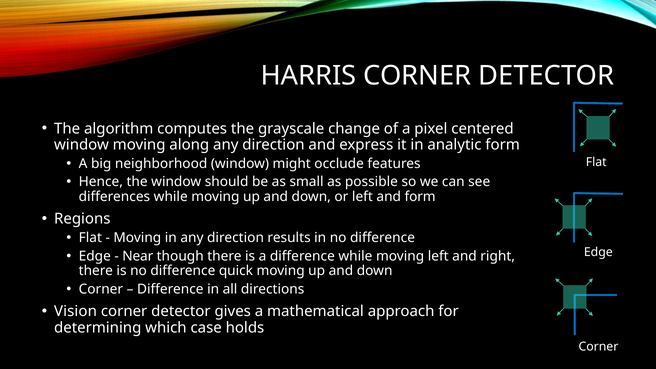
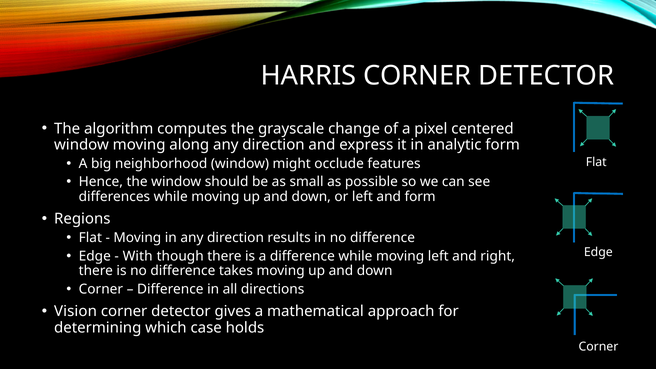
Near: Near -> With
quick: quick -> takes
